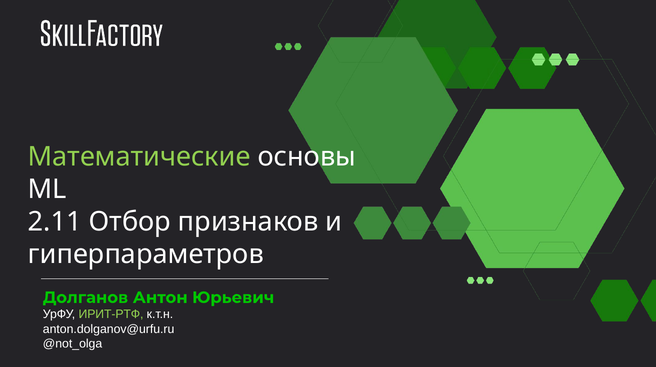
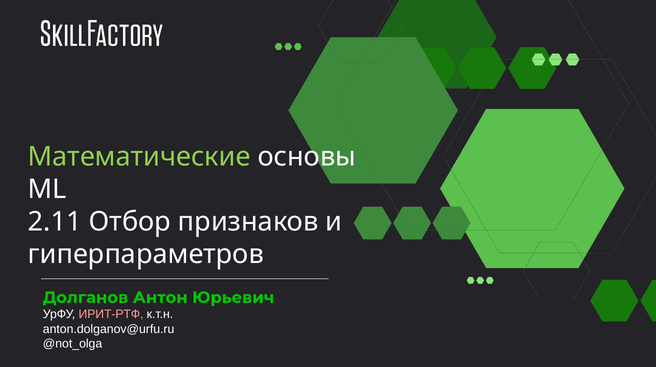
ИРИТ-РТФ colour: light green -> pink
